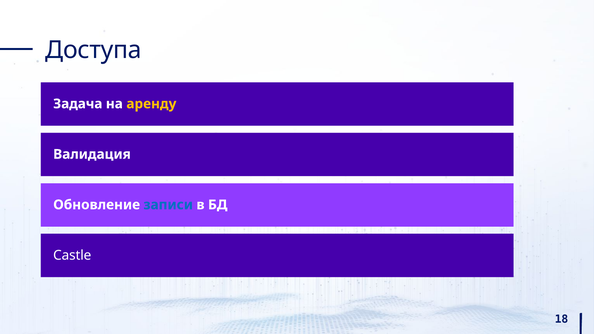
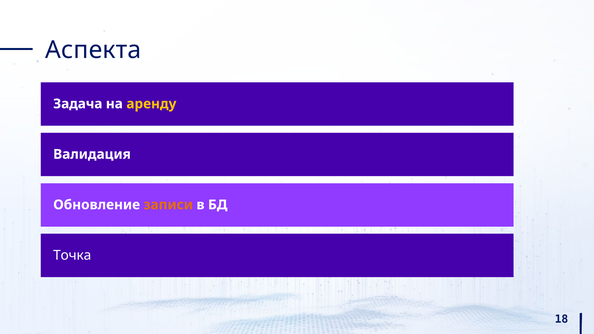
Доступа: Доступа -> Аспекта
записи colour: blue -> orange
Castle: Castle -> Точка
